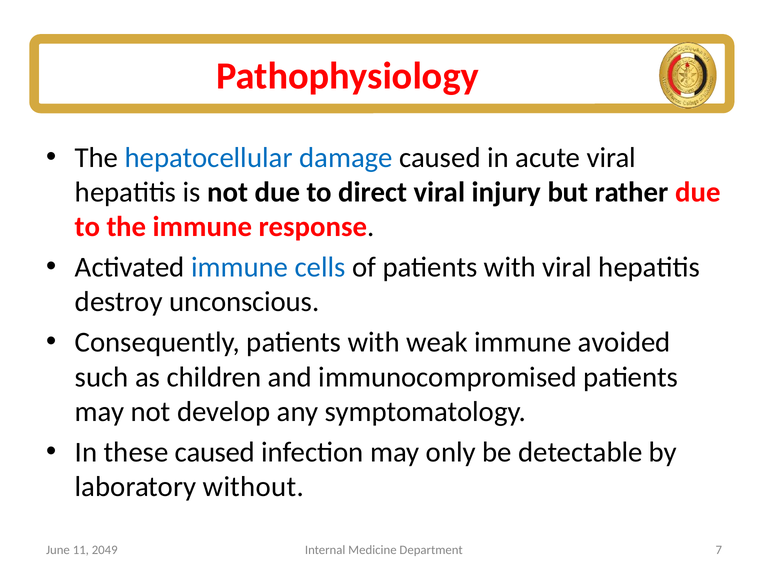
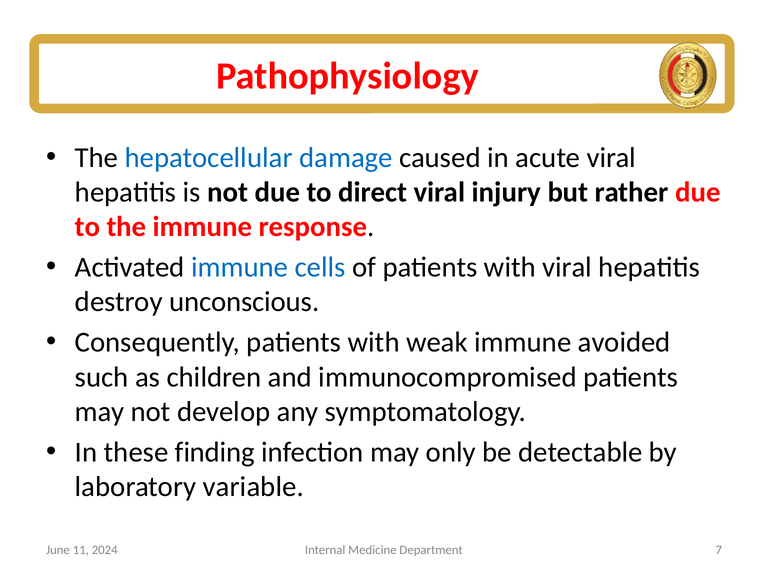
these caused: caused -> finding
without: without -> variable
2049: 2049 -> 2024
